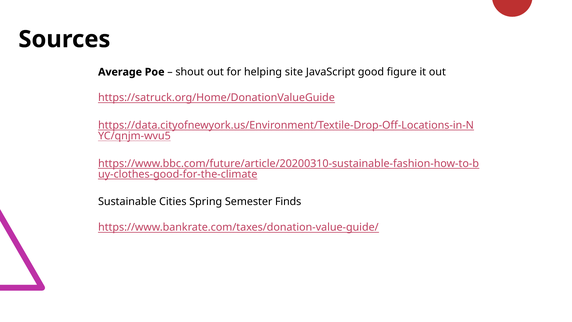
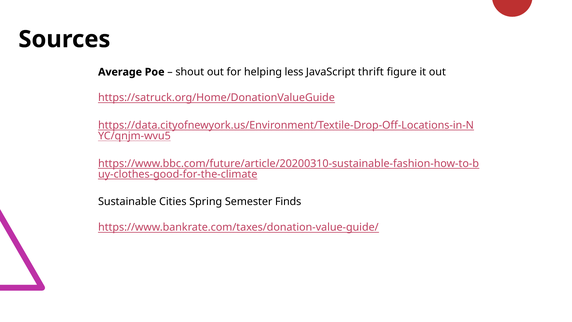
site: site -> less
good: good -> thrift
